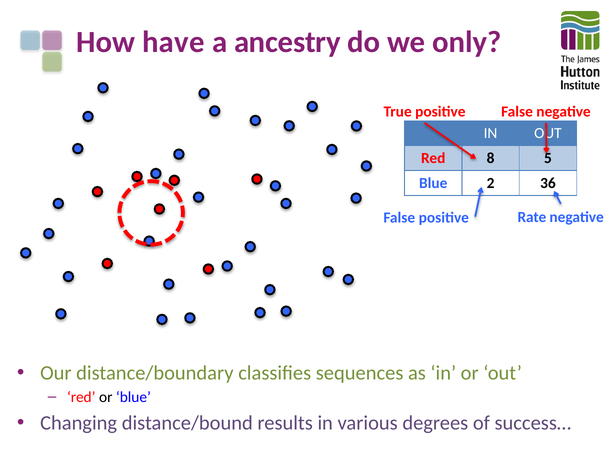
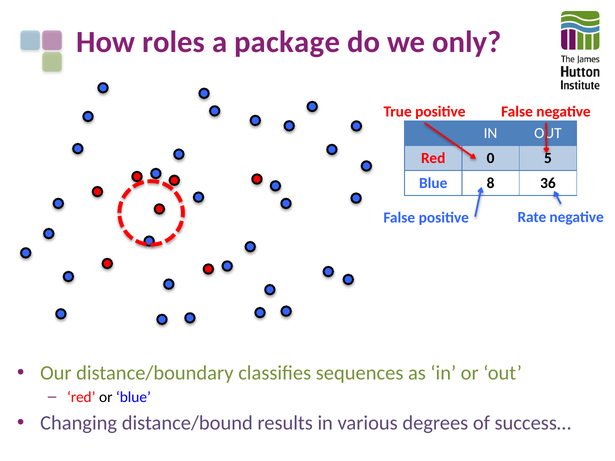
have: have -> roles
ancestry: ancestry -> package
8: 8 -> 0
2: 2 -> 8
